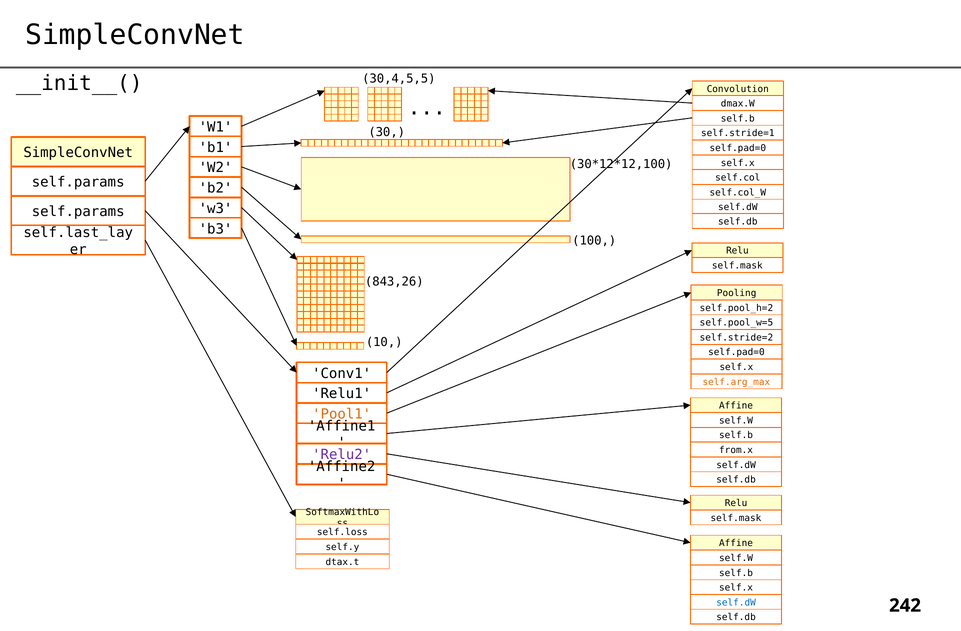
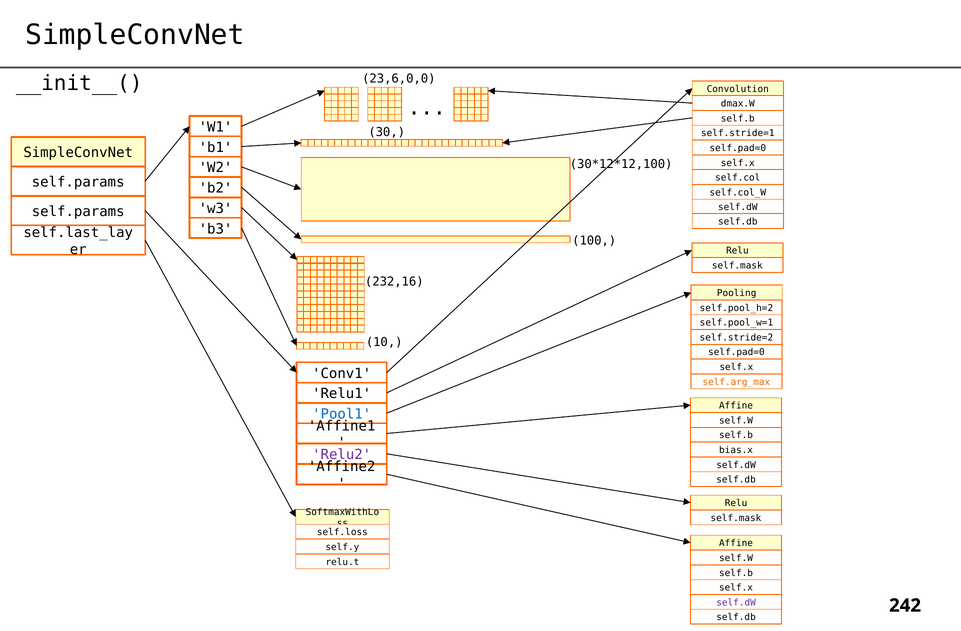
30,4,5,5: 30,4,5,5 -> 23,6,0,0
843,26: 843,26 -> 232,16
self.pool_w=5: self.pool_w=5 -> self.pool_w=1
Pool1 colour: orange -> blue
from.x: from.x -> bias.x
dtax.t: dtax.t -> relu.t
self.dW at (736, 603) colour: blue -> purple
